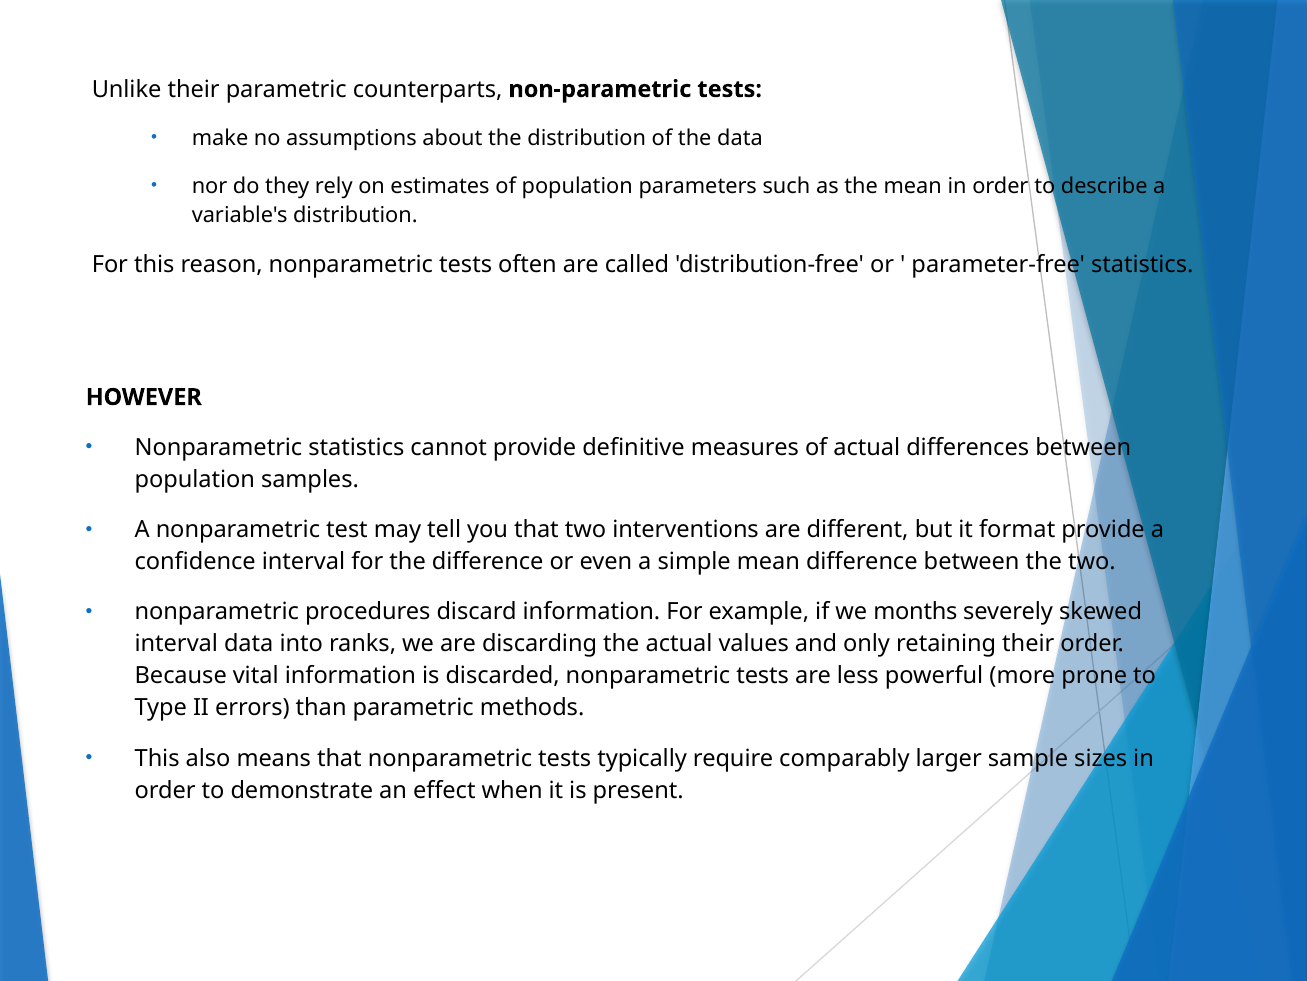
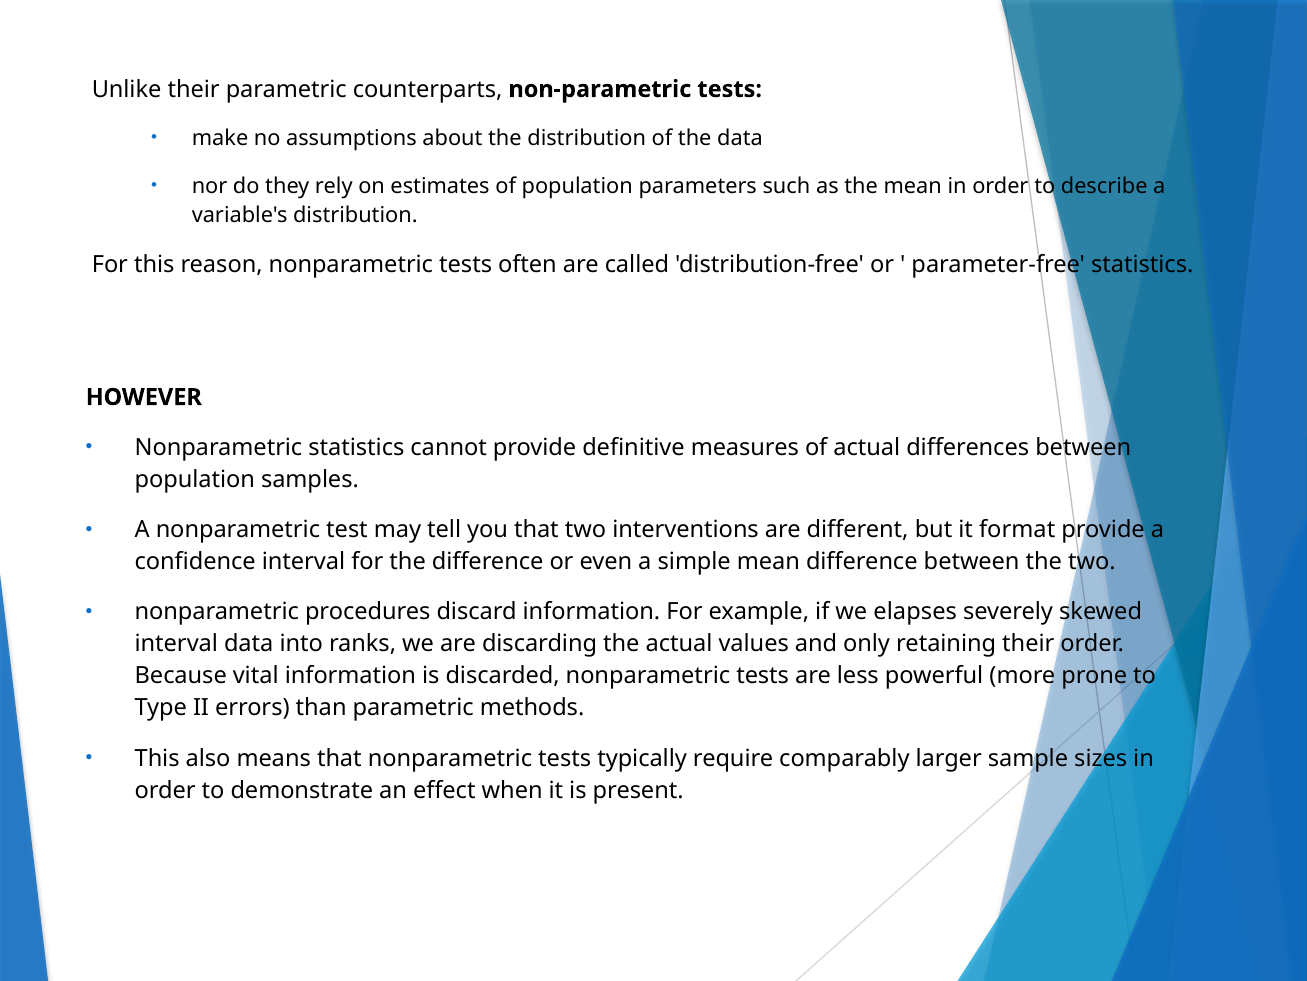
months: months -> elapses
